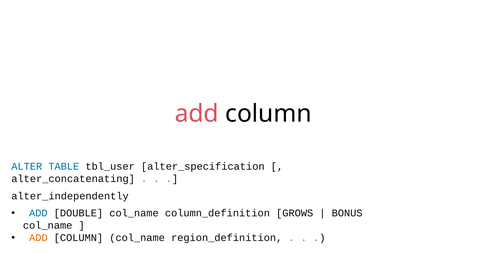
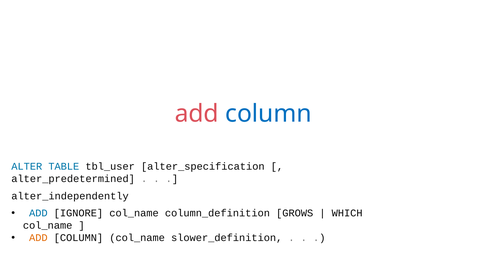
column at (268, 114) colour: black -> blue
alter_concatenating: alter_concatenating -> alter_predetermined
DOUBLE: DOUBLE -> IGNORE
BONUS: BONUS -> WHICH
region_definition: region_definition -> slower_definition
